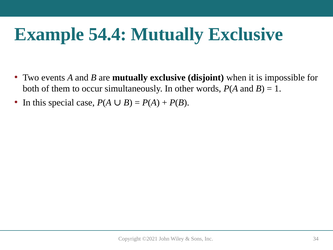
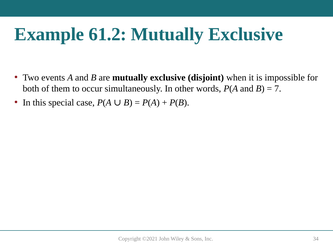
54.4: 54.4 -> 61.2
1: 1 -> 7
